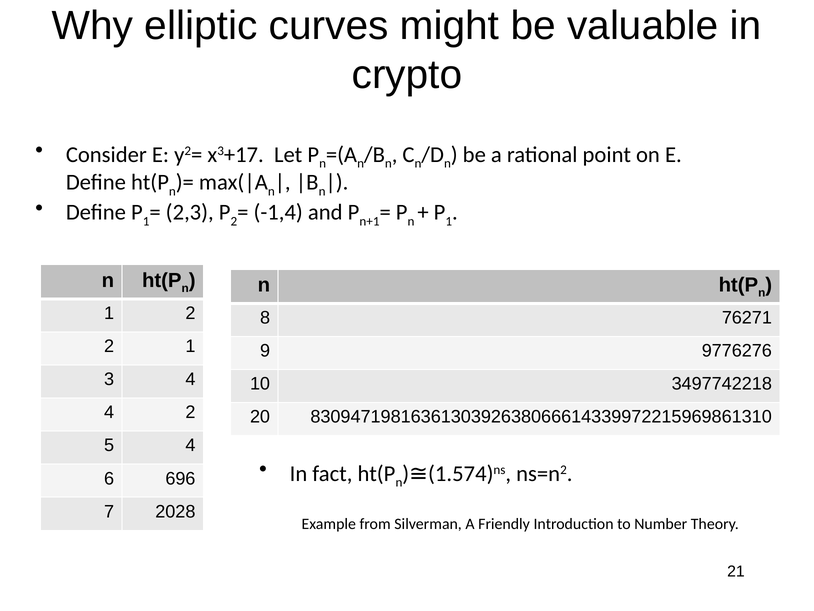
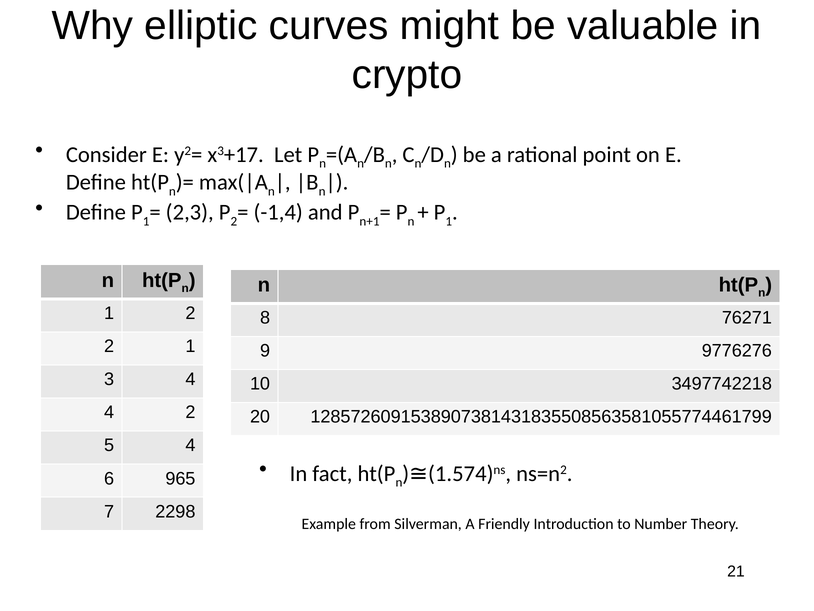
8309471981636130392638066614339972215969861310: 8309471981636130392638066614339972215969861310 -> 1285726091538907381431835508563581055774461799
696: 696 -> 965
2028: 2028 -> 2298
